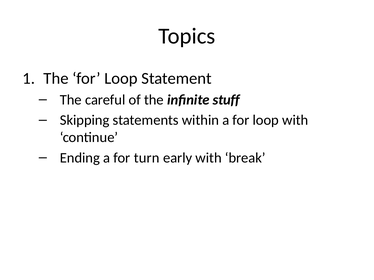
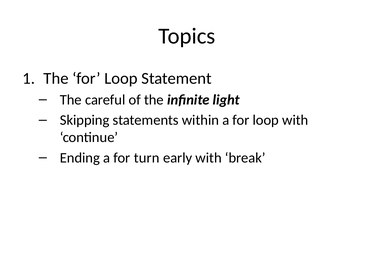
stuff: stuff -> light
